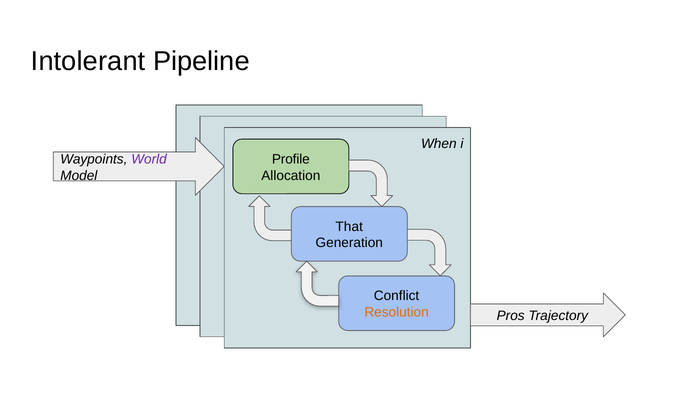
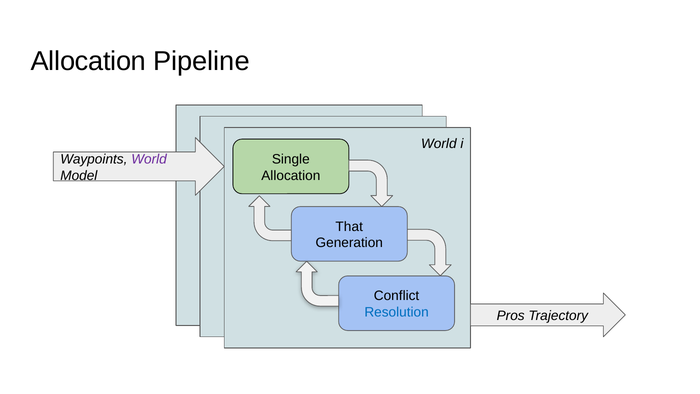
Intolerant at (88, 61): Intolerant -> Allocation
When at (439, 144): When -> World
Profile: Profile -> Single
Resolution colour: orange -> blue
